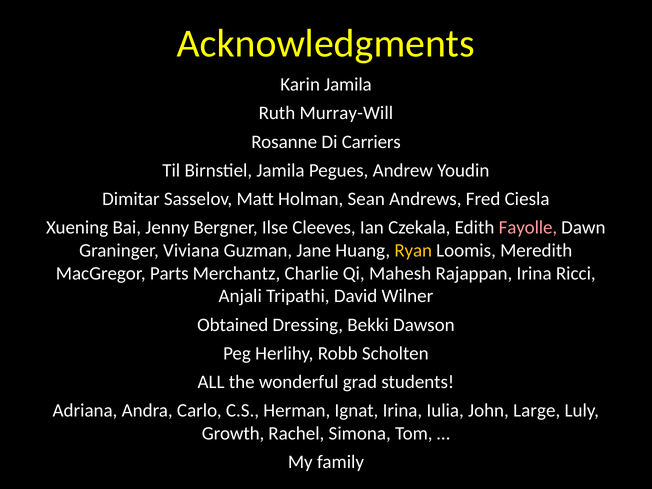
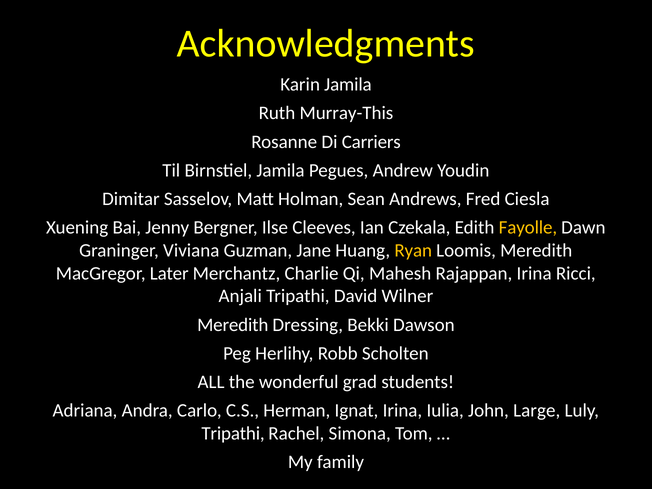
Murray-Will: Murray-Will -> Murray-This
Fayolle colour: pink -> yellow
Parts: Parts -> Later
Obtained at (233, 325): Obtained -> Meredith
Growth at (233, 433): Growth -> Tripathi
